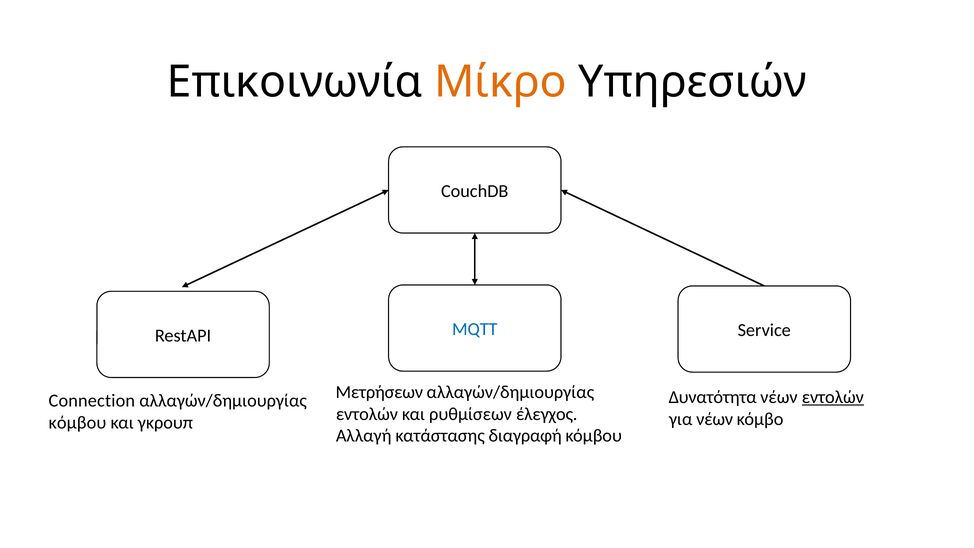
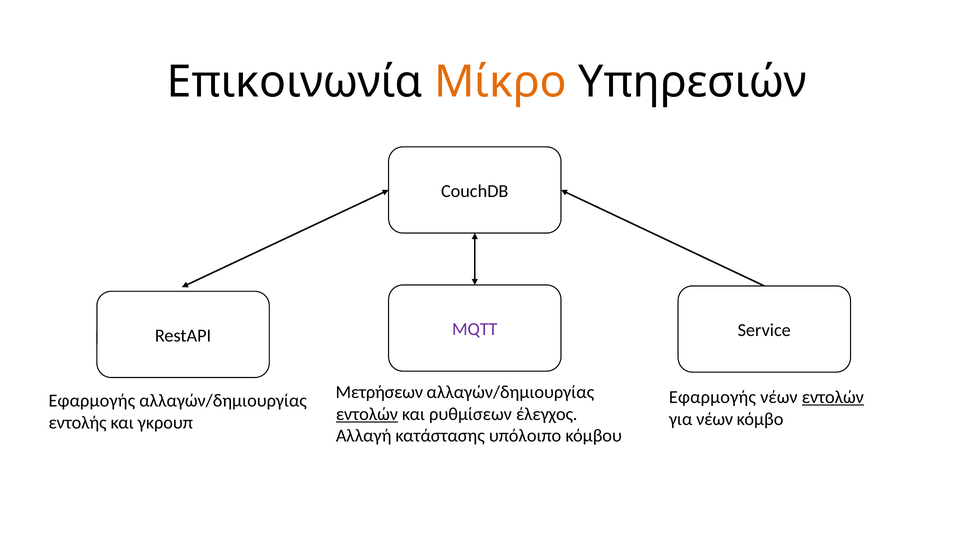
MQTT colour: blue -> purple
Δυνατότητα at (713, 397): Δυνατότητα -> Εφαρμογής
Connection at (92, 401): Connection -> Εφαρμογής
εντολών at (367, 414) underline: none -> present
κόμβου at (77, 422): κόμβου -> εντολής
διαγραφή: διαγραφή -> υπόλοιπο
